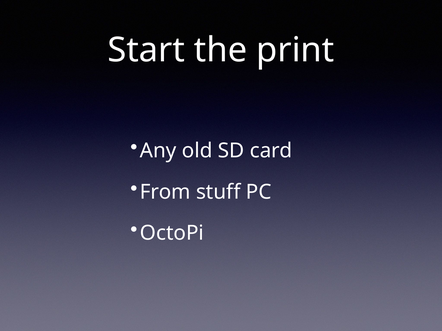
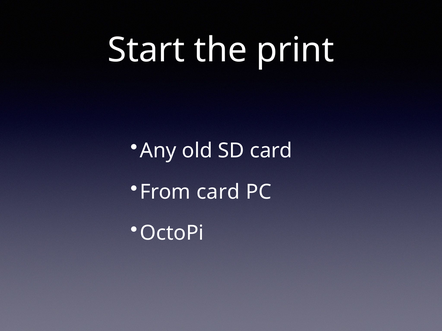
From stuff: stuff -> card
